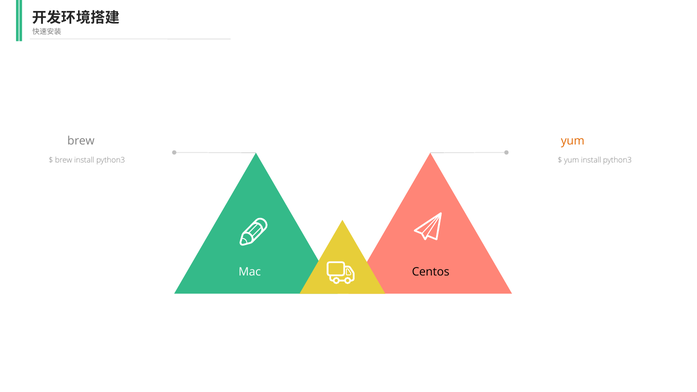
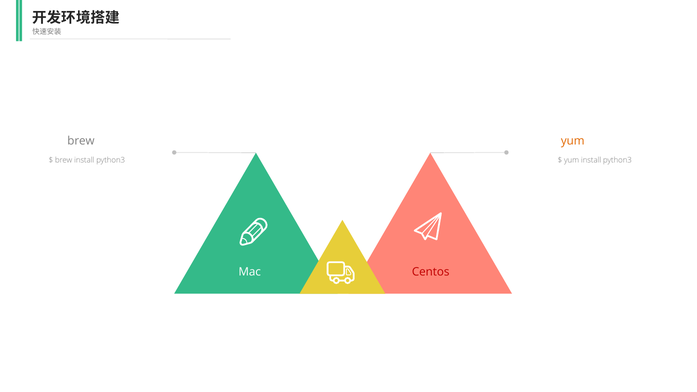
Centos colour: black -> red
